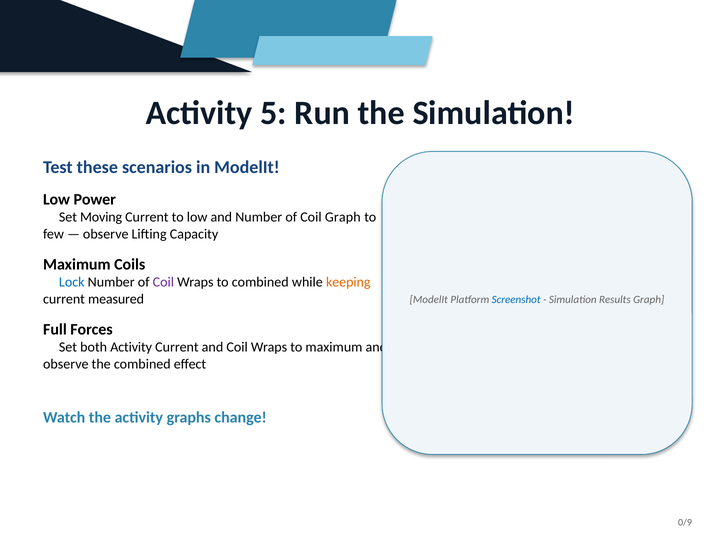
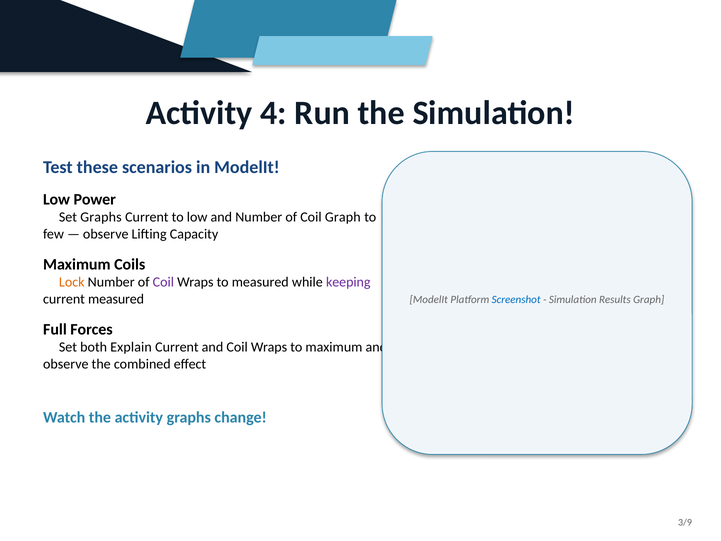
5: 5 -> 4
Set Moving: Moving -> Graphs
Lock colour: blue -> orange
to combined: combined -> measured
keeping colour: orange -> purple
both Activity: Activity -> Explain
0/9: 0/9 -> 3/9
